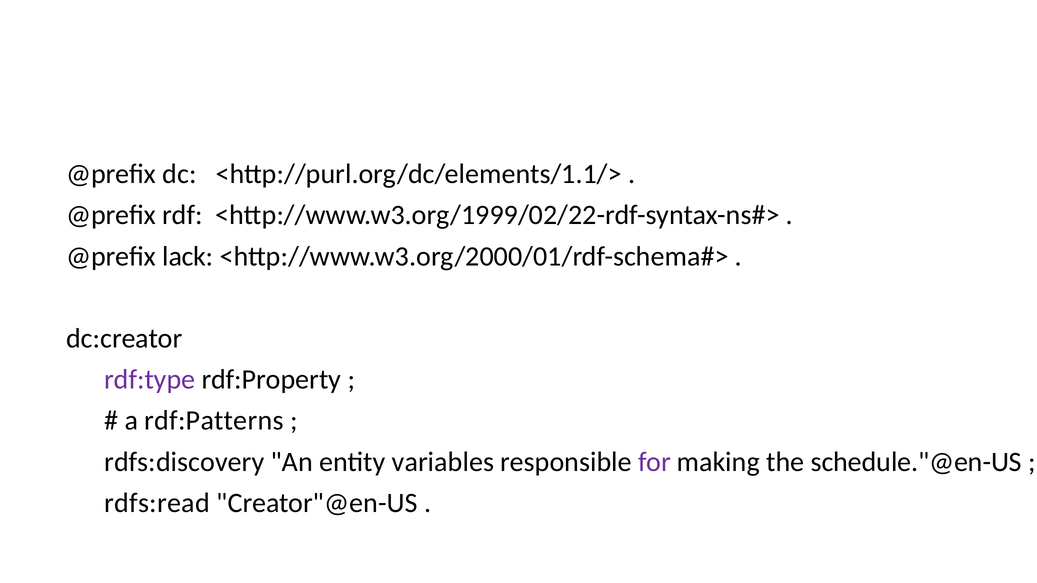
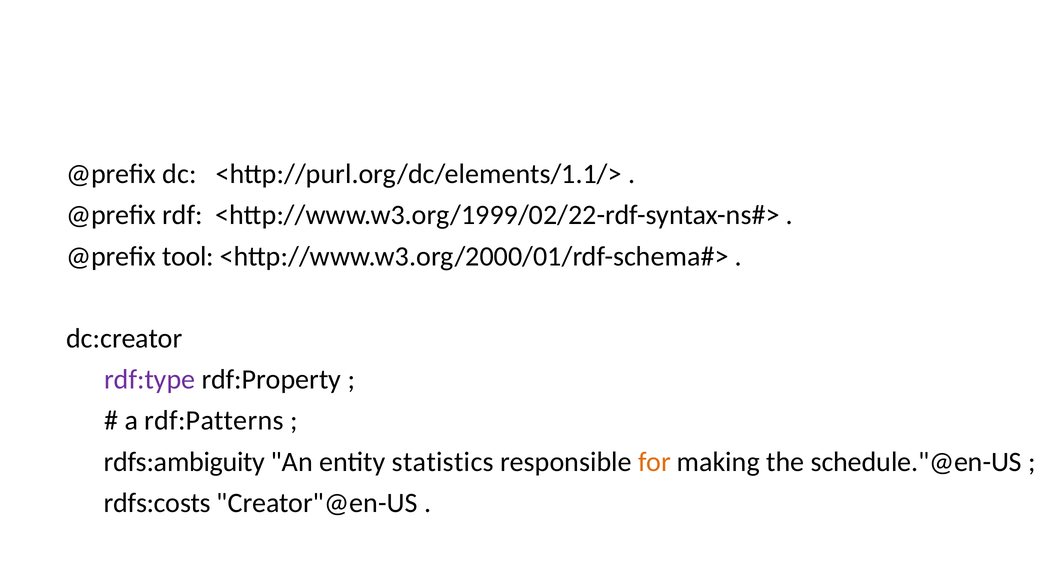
lack: lack -> tool
rdfs:discovery: rdfs:discovery -> rdfs:ambiguity
variables: variables -> statistics
for colour: purple -> orange
rdfs:read: rdfs:read -> rdfs:costs
